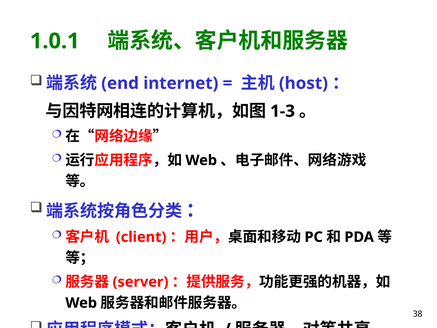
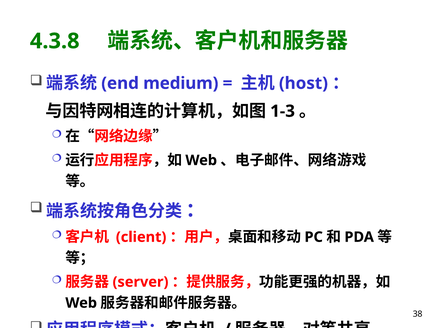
1.0.1: 1.0.1 -> 4.3.8
internet: internet -> medium
